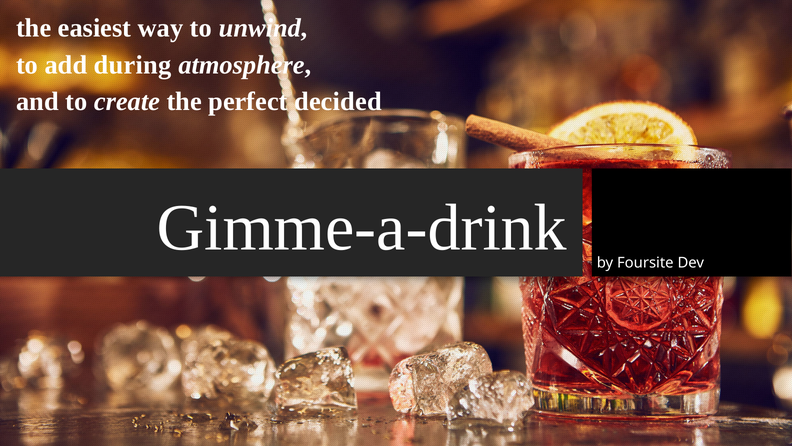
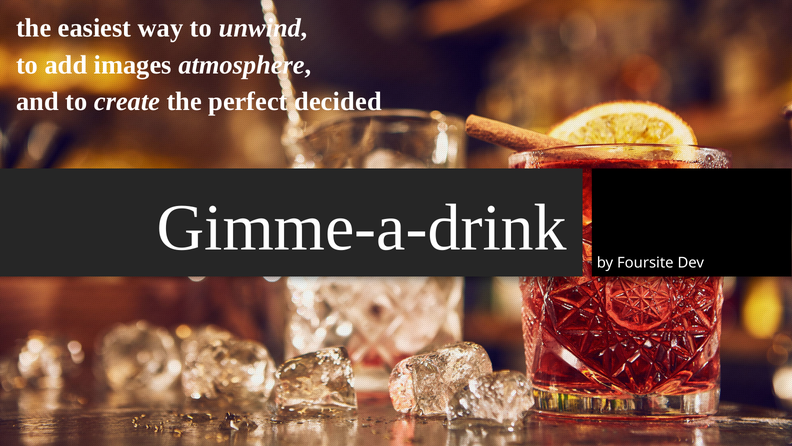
during: during -> images
